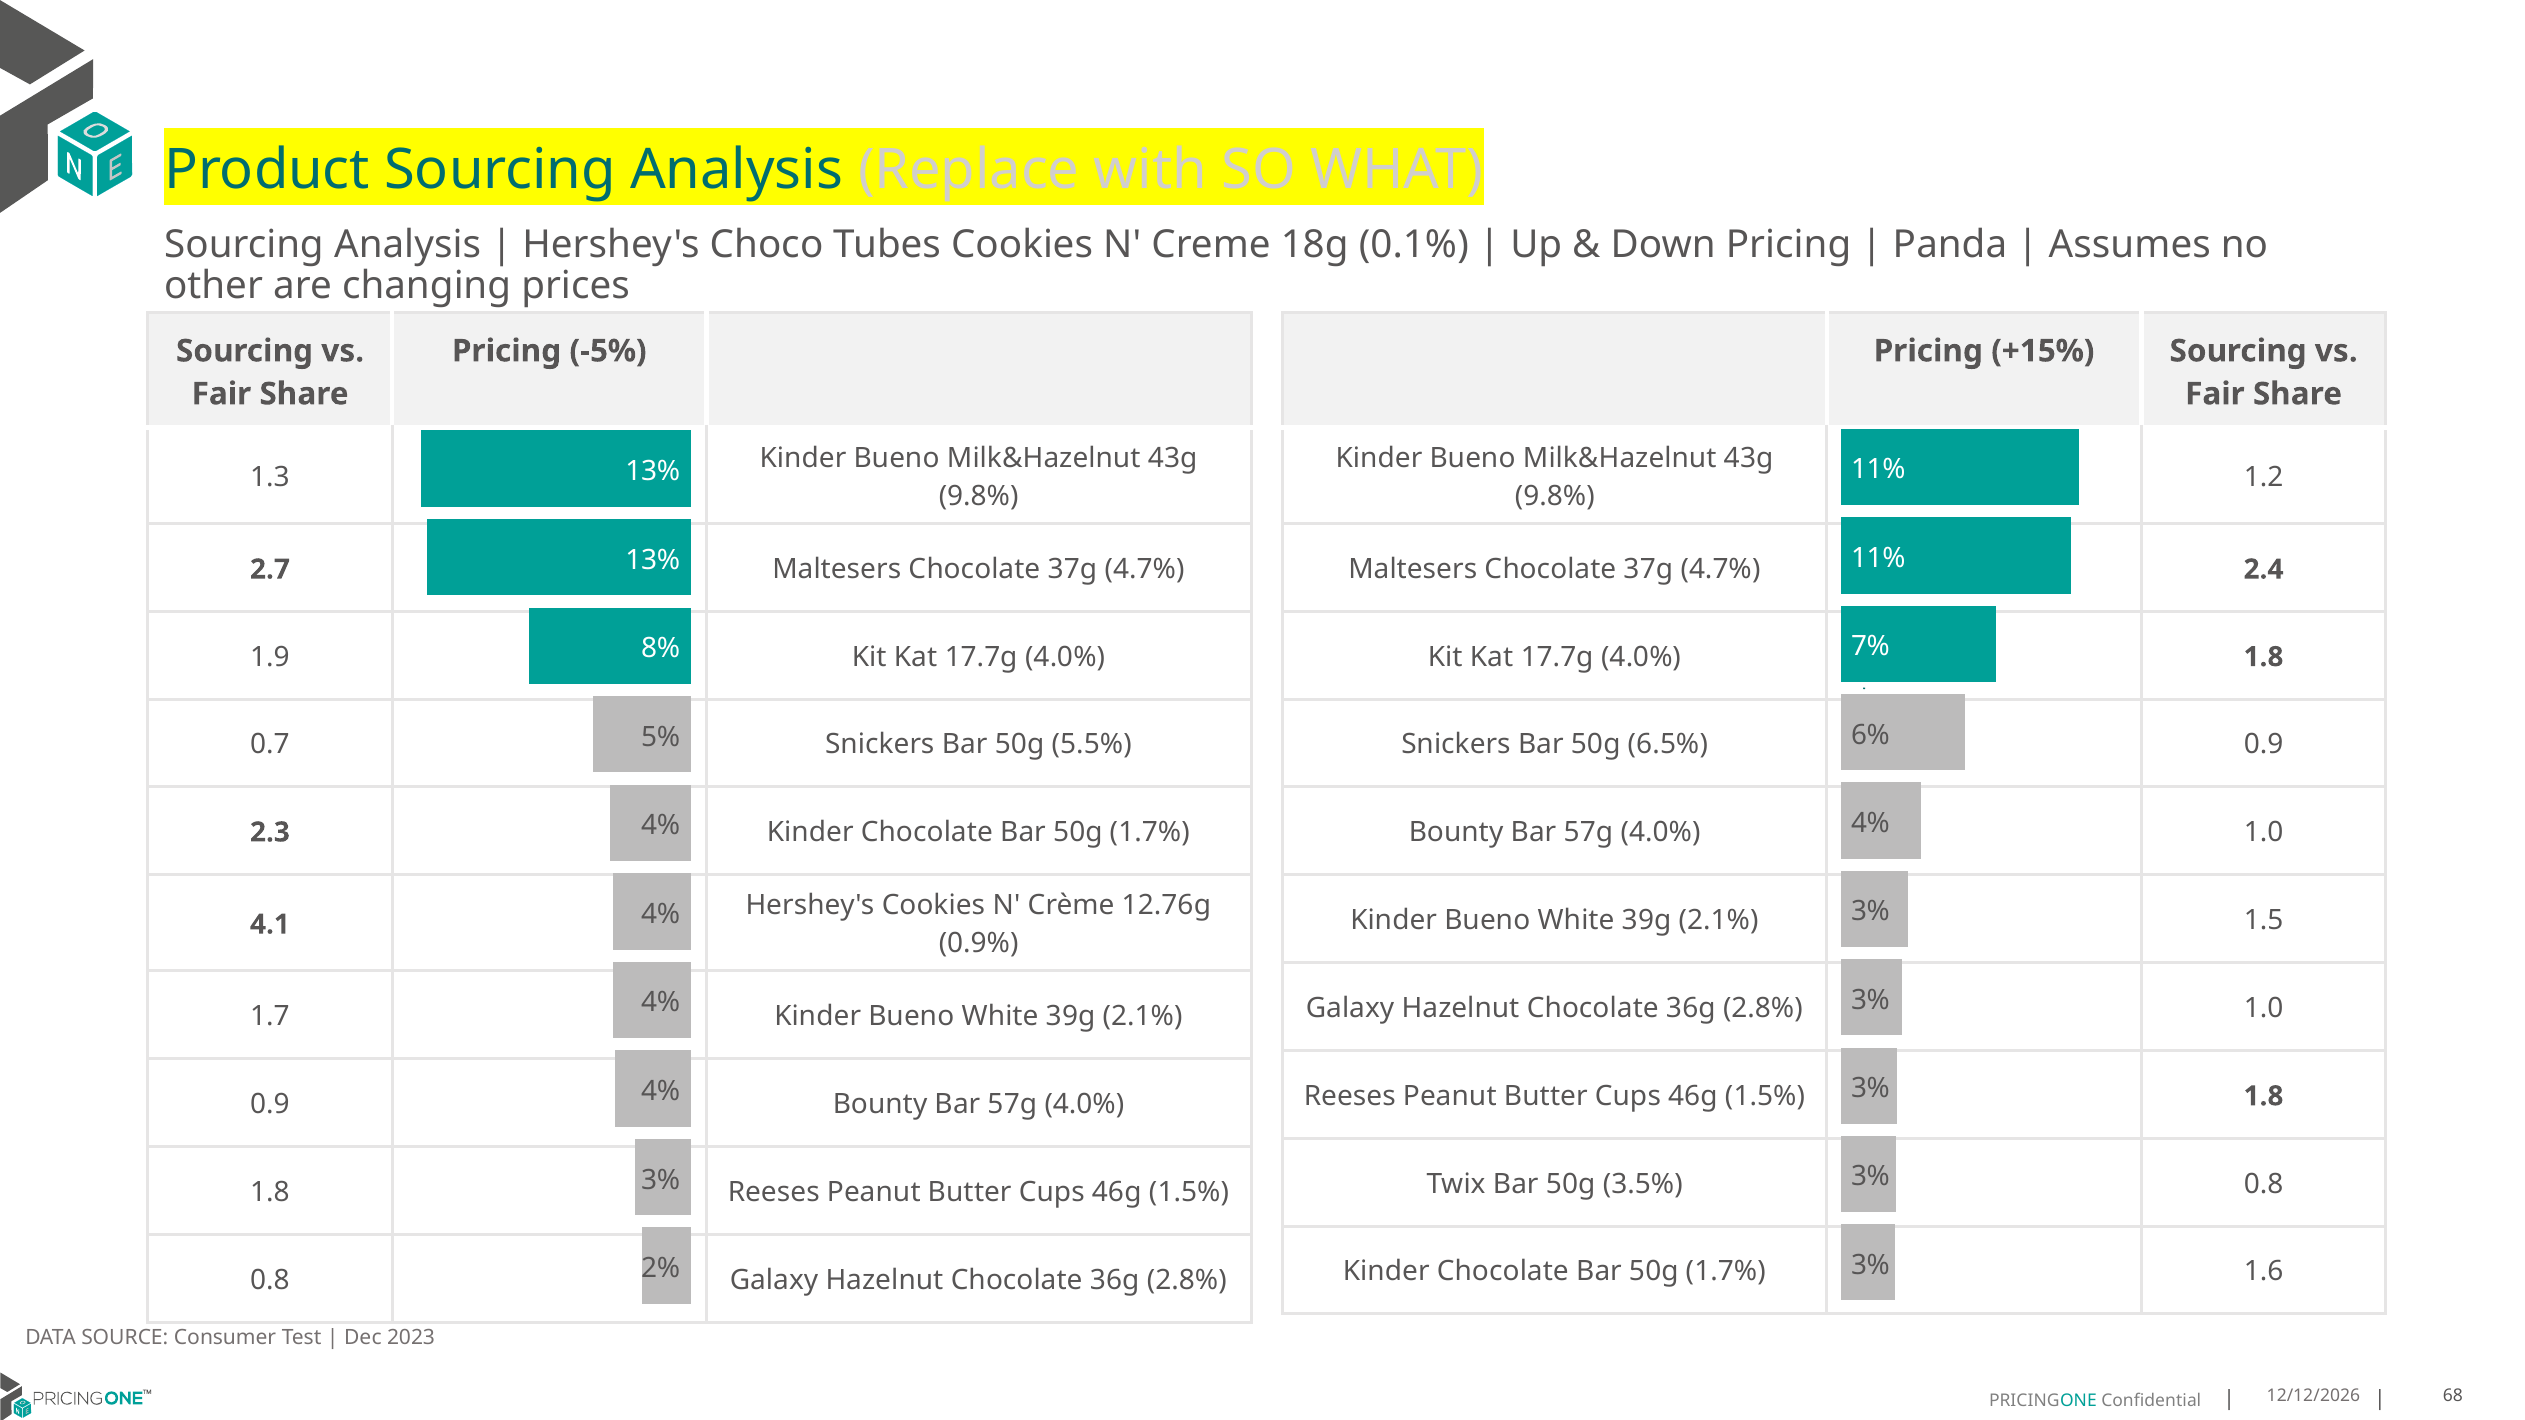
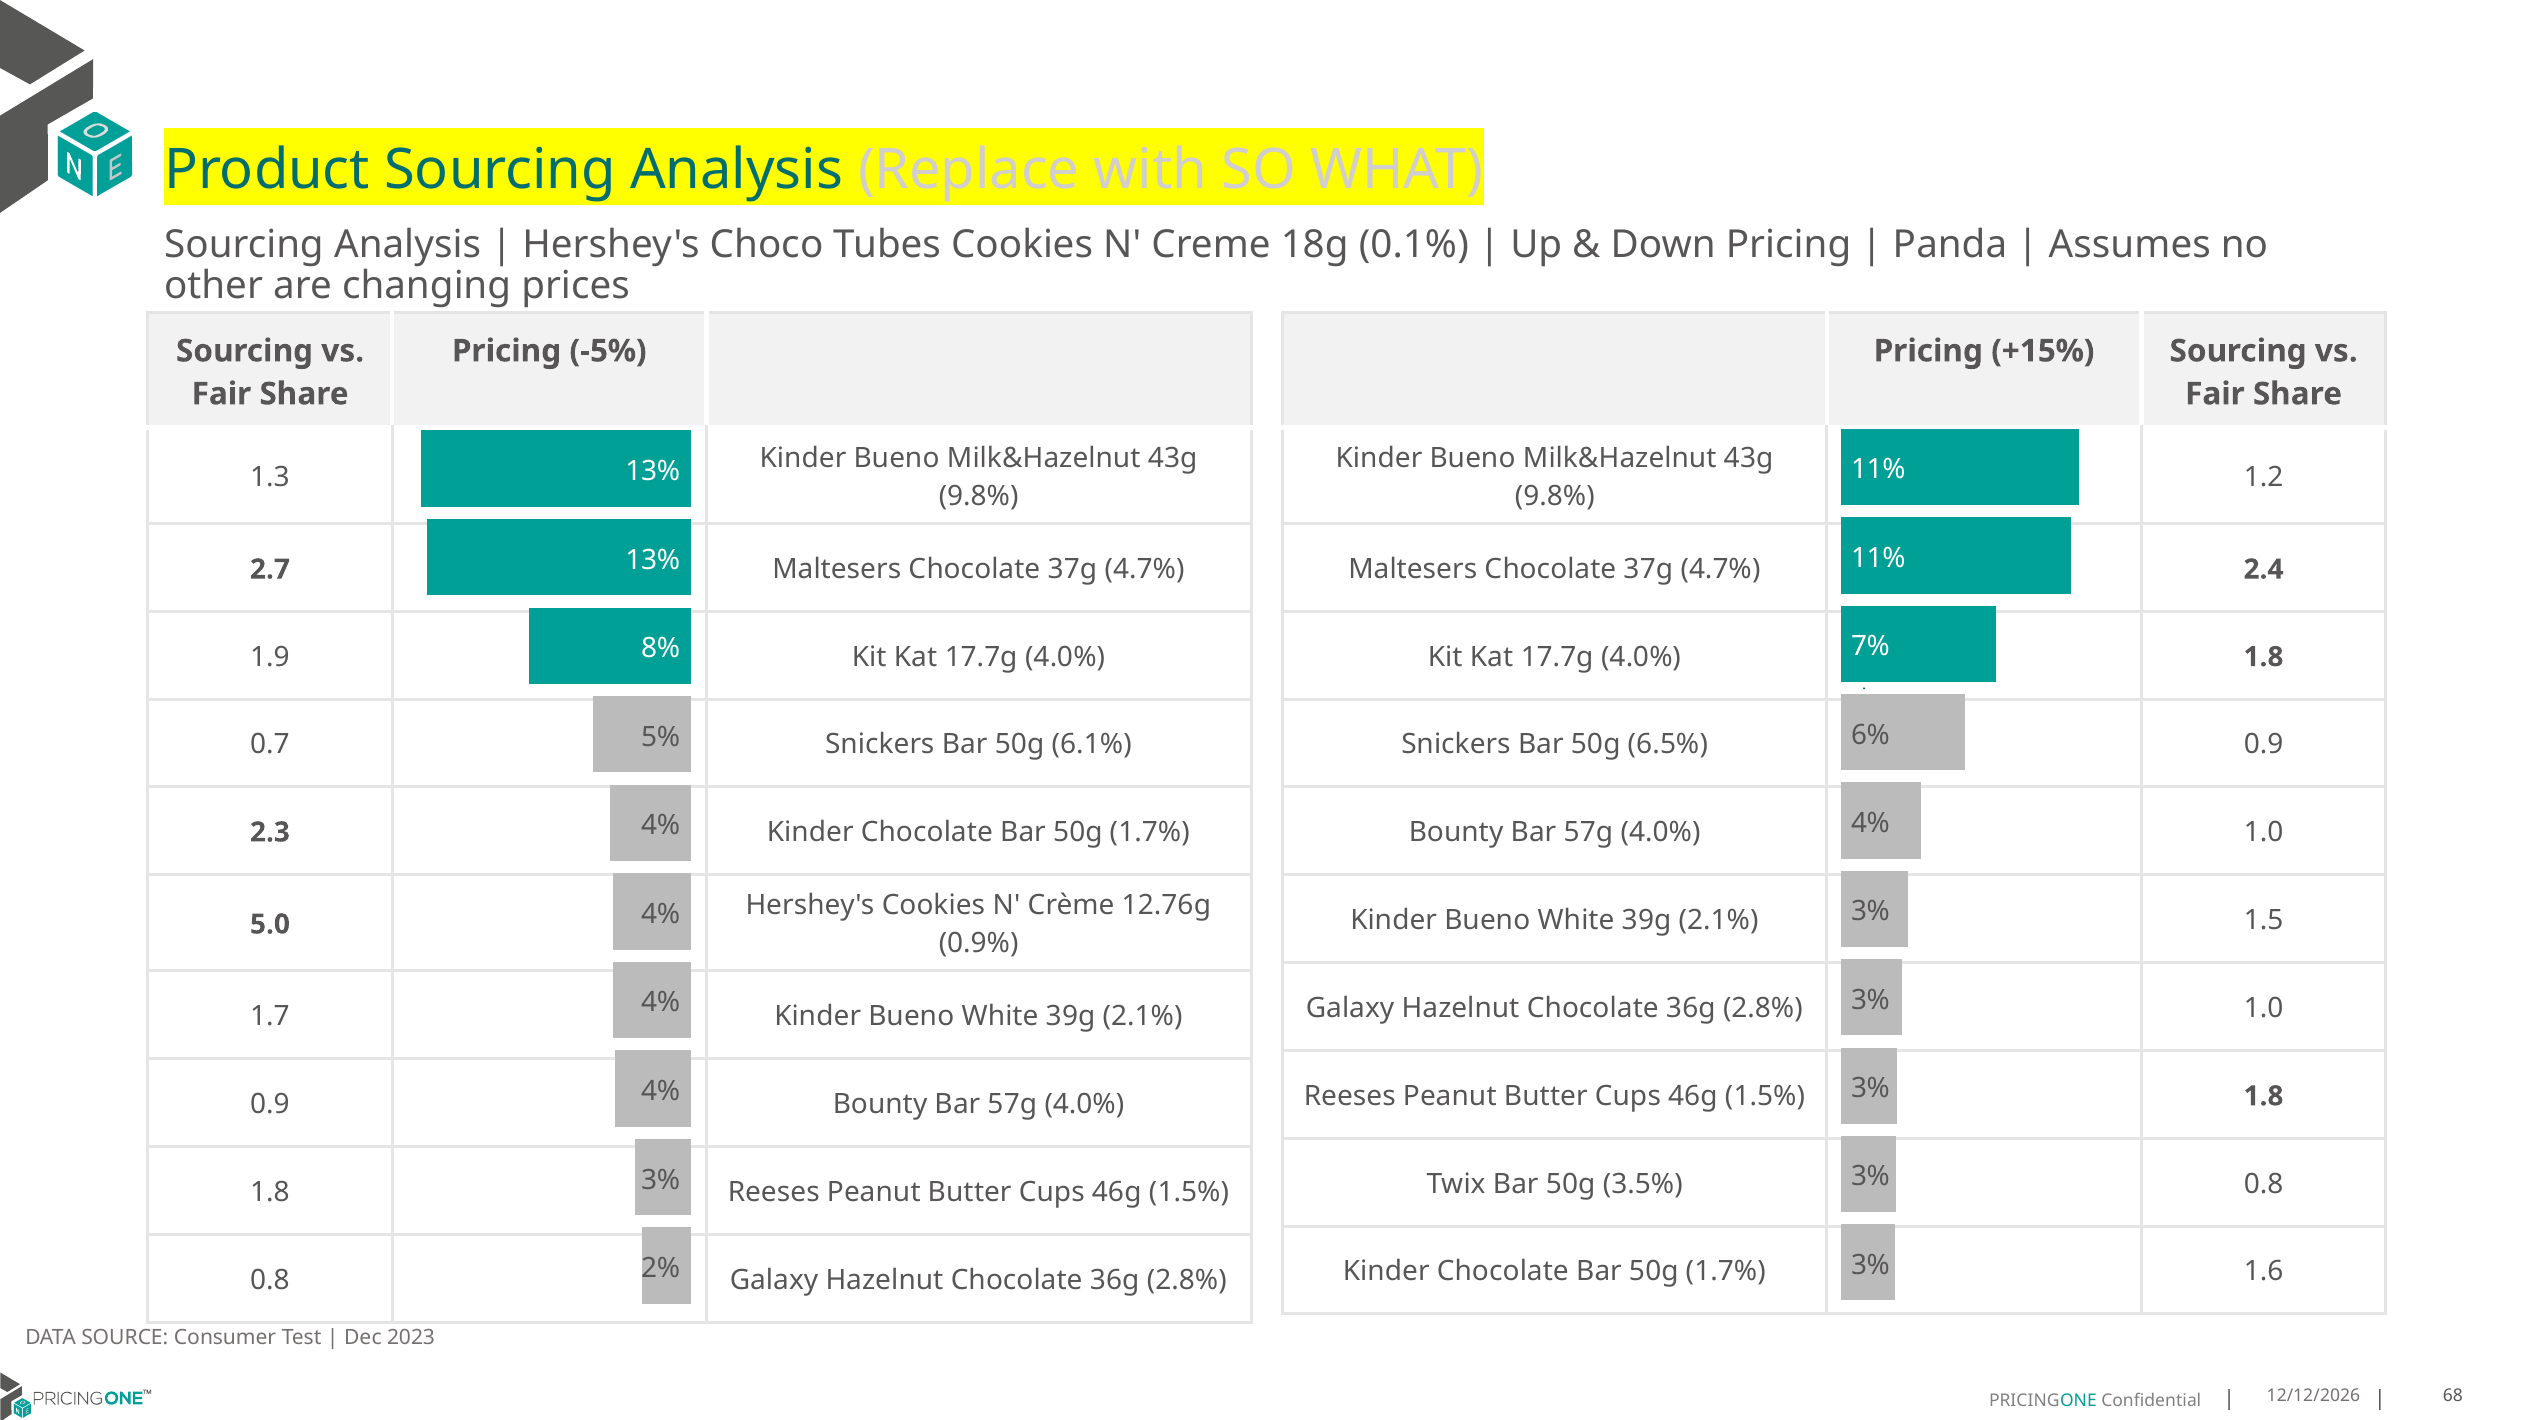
5.5%: 5.5% -> 6.1%
4.1: 4.1 -> 5.0
